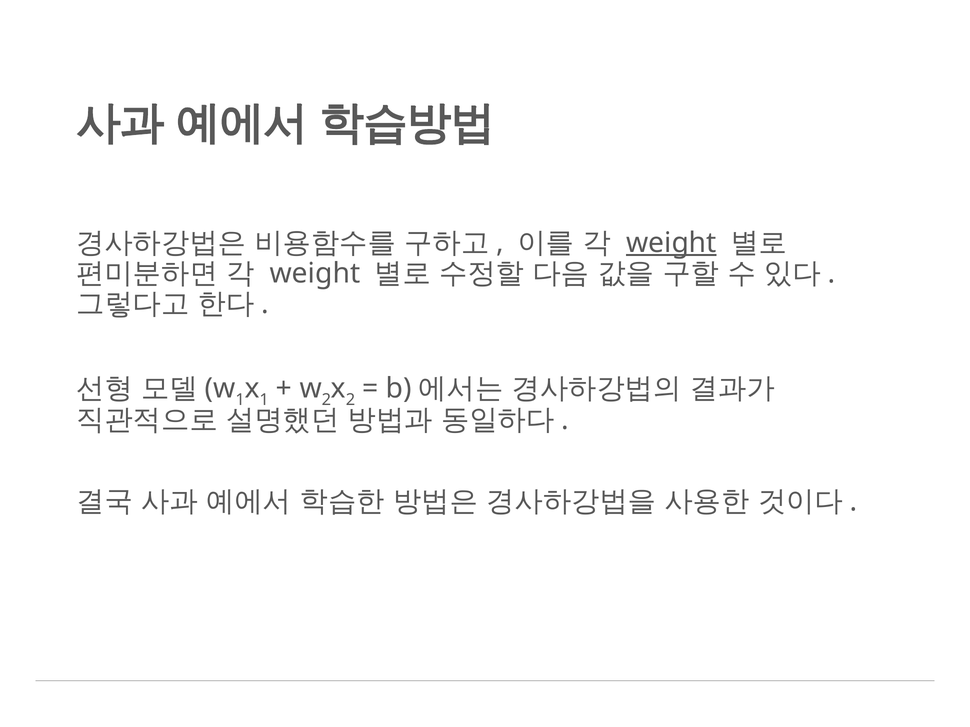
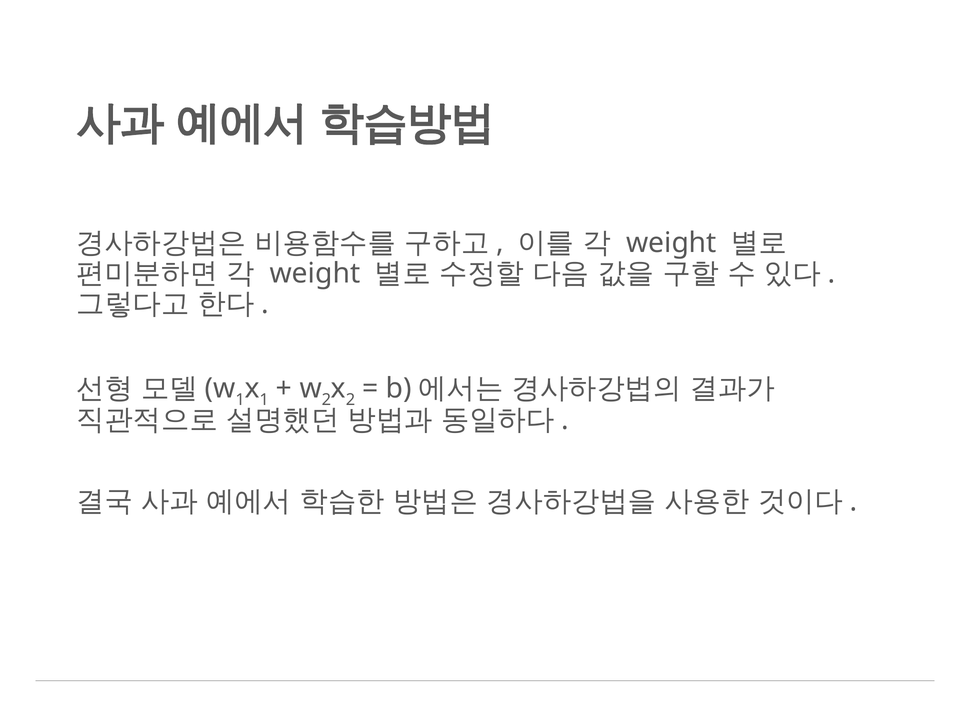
weight at (671, 243) underline: present -> none
